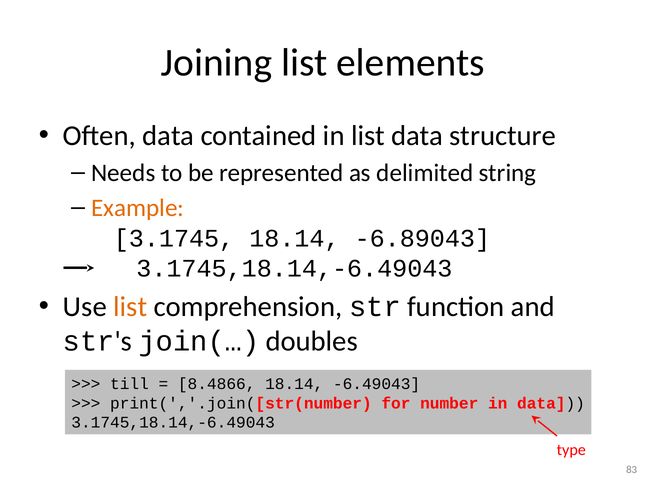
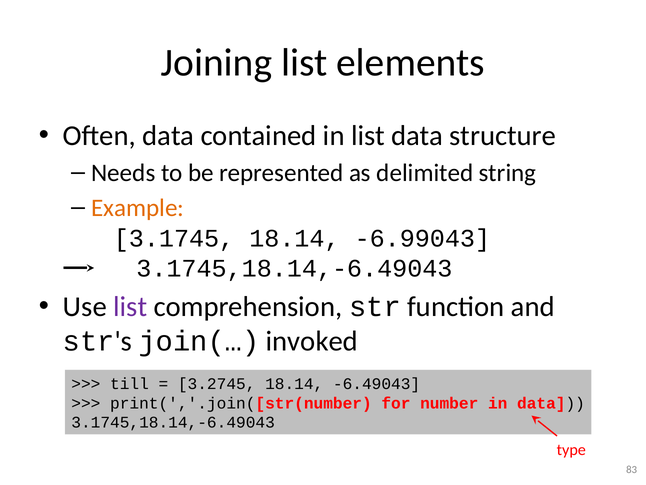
-6.89043: -6.89043 -> -6.99043
list at (130, 306) colour: orange -> purple
doubles: doubles -> invoked
8.4866: 8.4866 -> 3.2745
